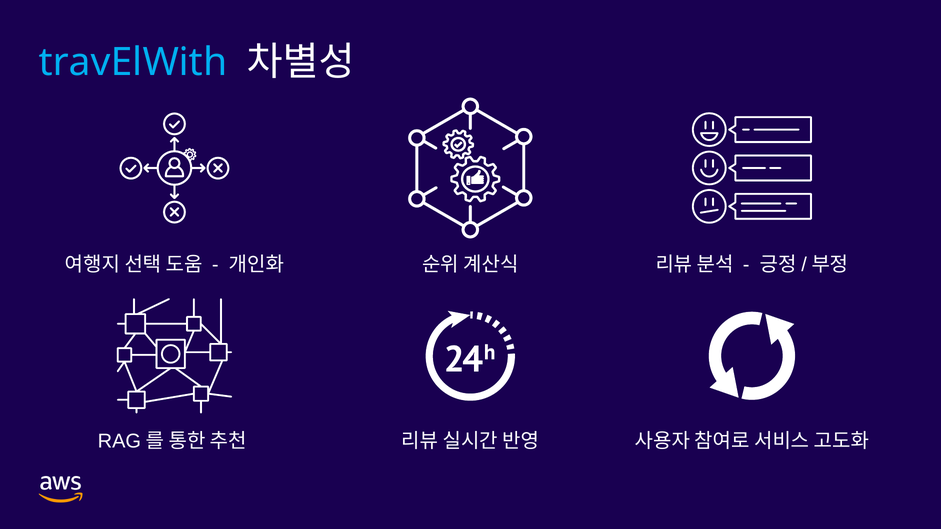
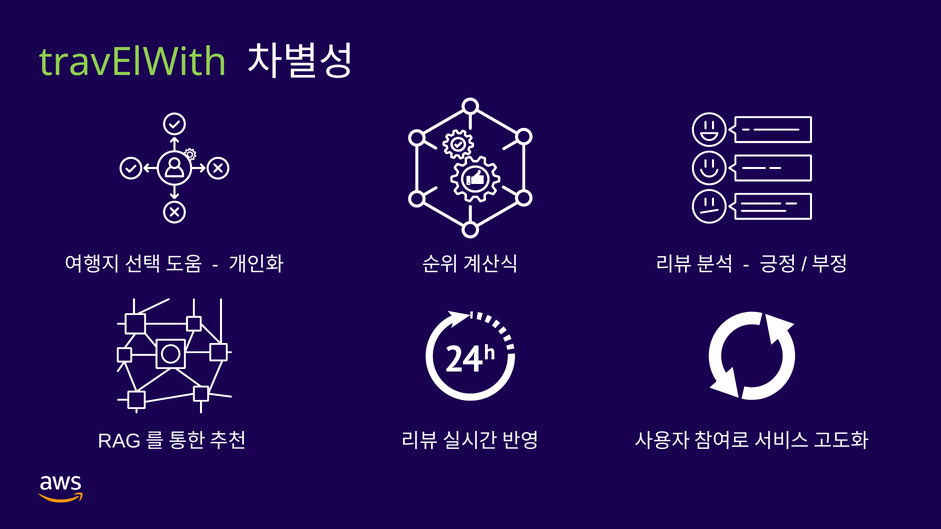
travElWith colour: light blue -> light green
